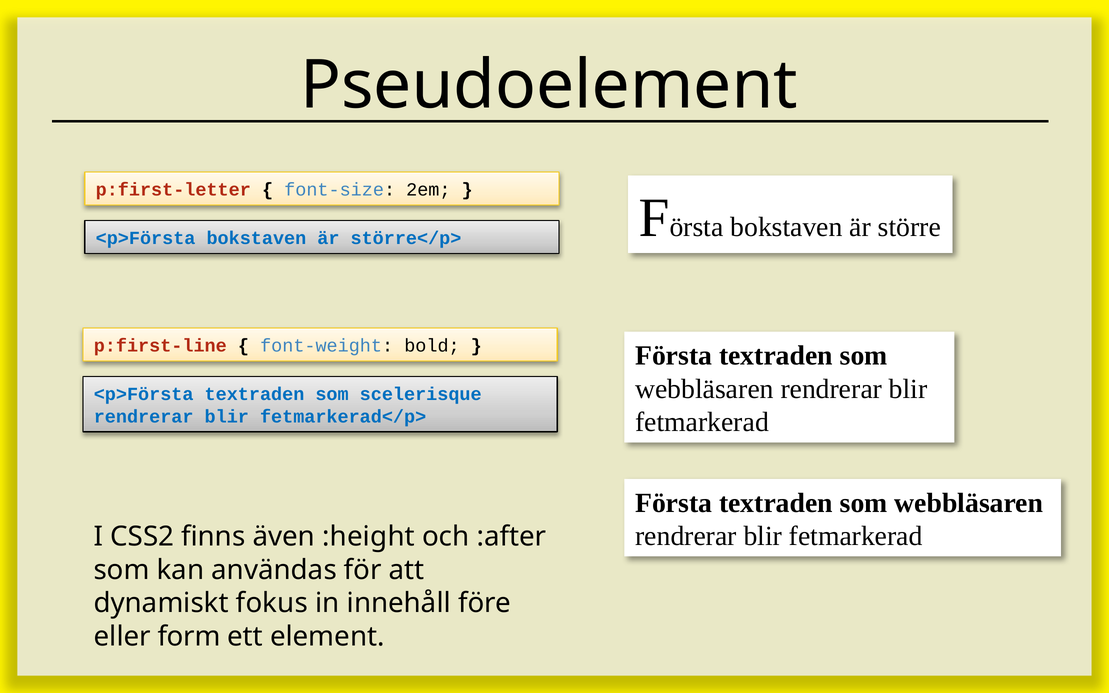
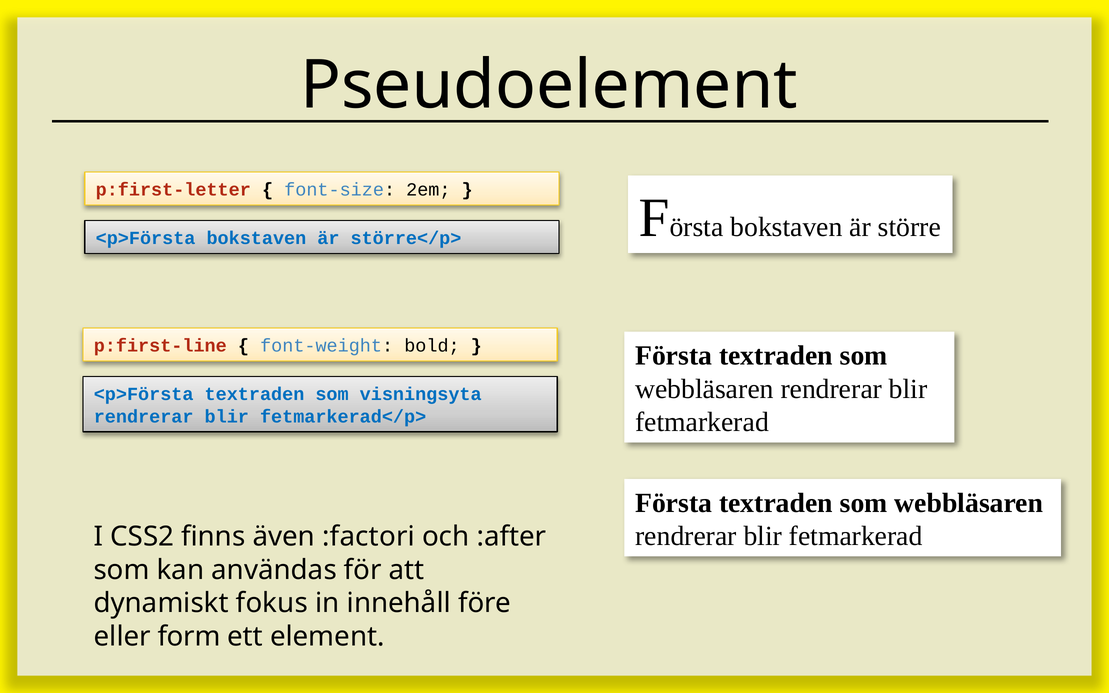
scelerisque: scelerisque -> visningsyta
:height: :height -> :factori
